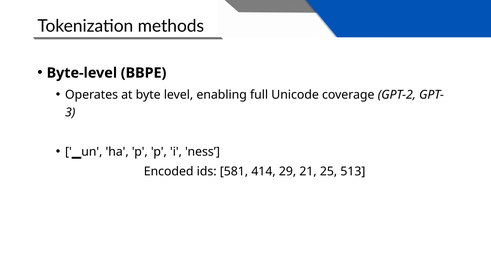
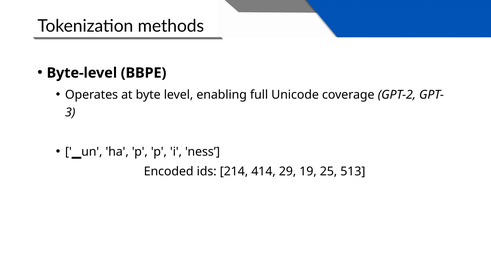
581: 581 -> 214
21: 21 -> 19
